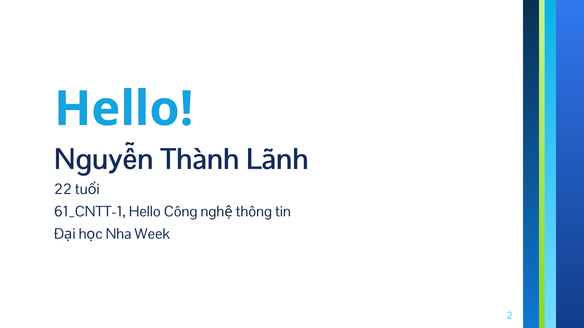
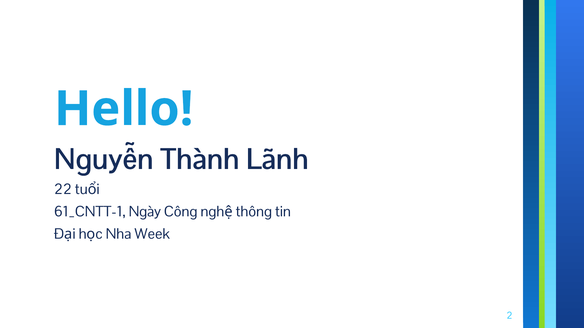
61_CNTT-1 Hello: Hello -> Ngày
